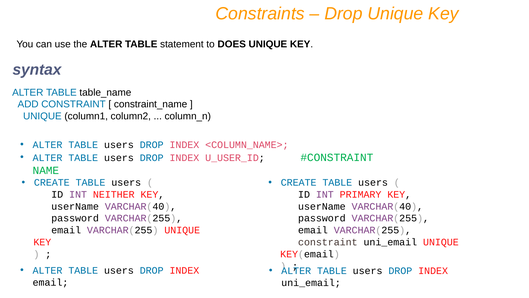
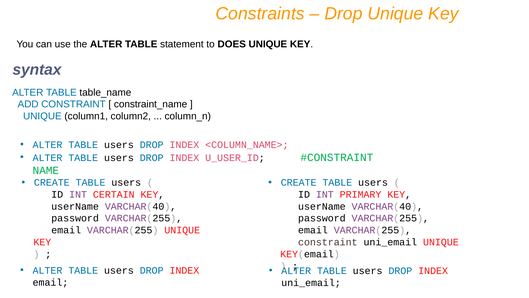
NEITHER: NEITHER -> CERTAIN
